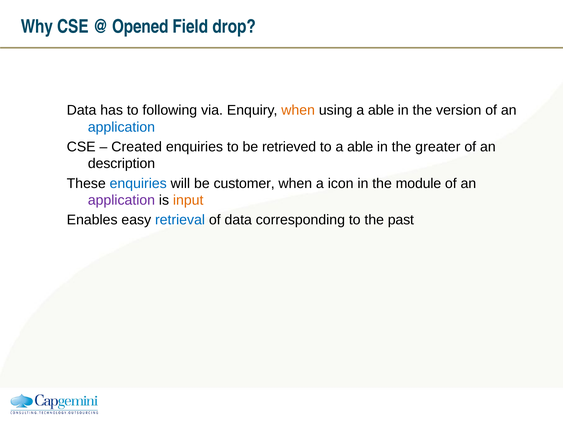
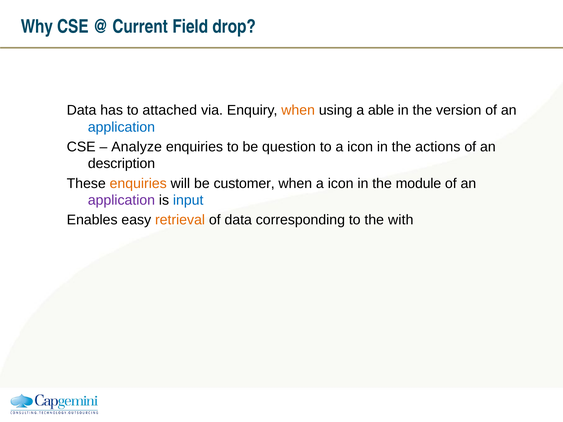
Opened: Opened -> Current
following: following -> attached
Created: Created -> Analyze
retrieved: retrieved -> question
to a able: able -> icon
greater: greater -> actions
enquiries at (138, 183) colour: blue -> orange
input colour: orange -> blue
retrieval colour: blue -> orange
past: past -> with
